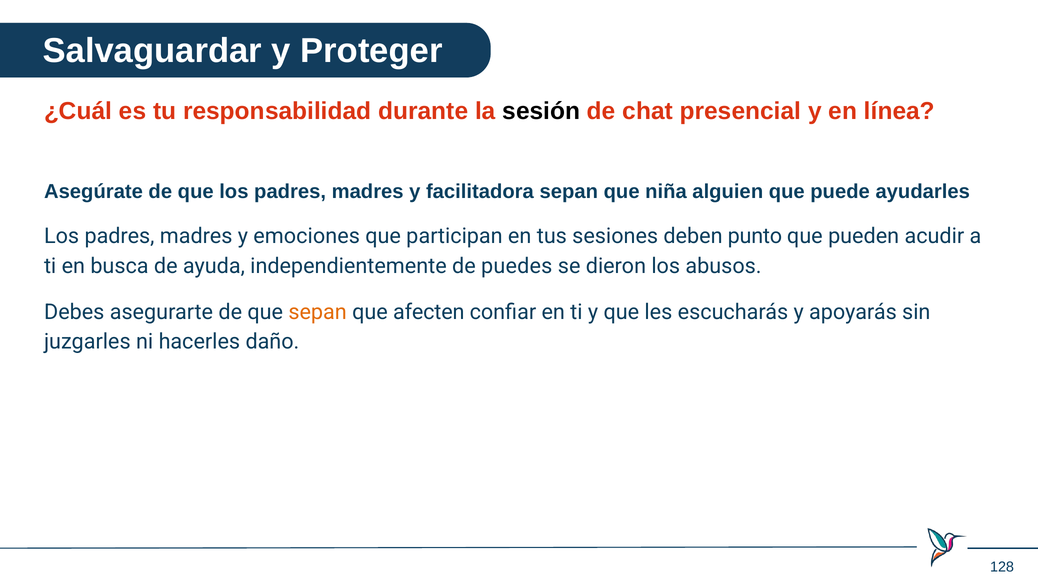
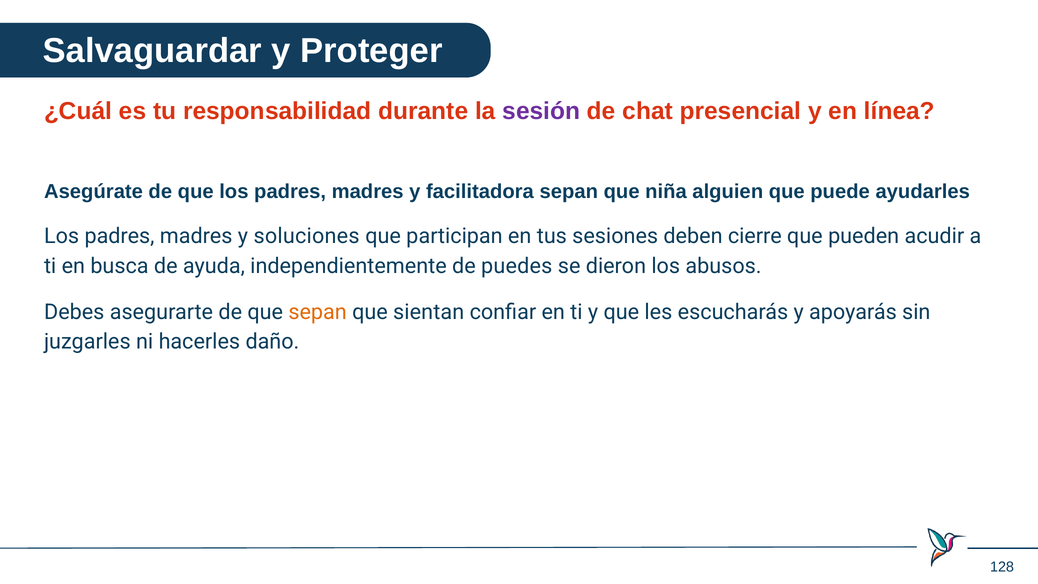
sesión colour: black -> purple
emociones: emociones -> soluciones
punto: punto -> cierre
afecten: afecten -> sientan
